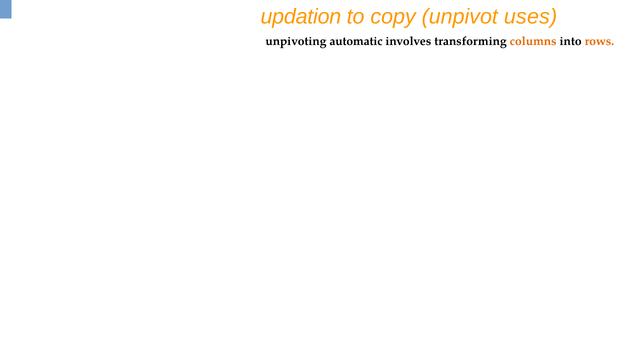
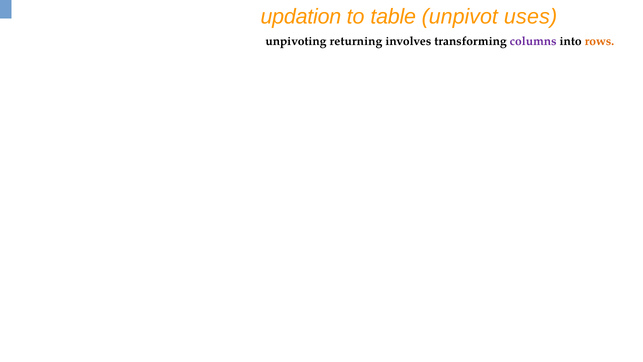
copy: copy -> table
automatic: automatic -> returning
columns colour: orange -> purple
